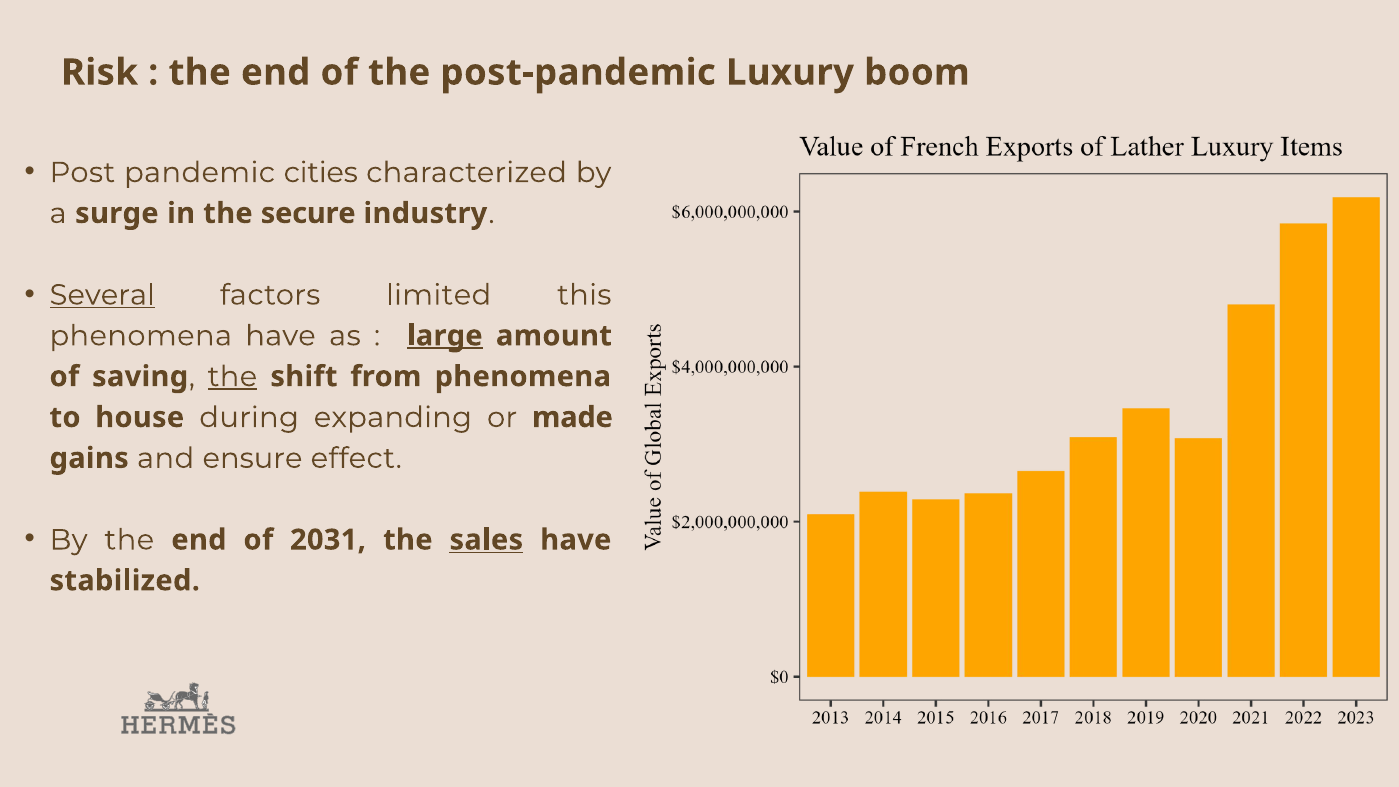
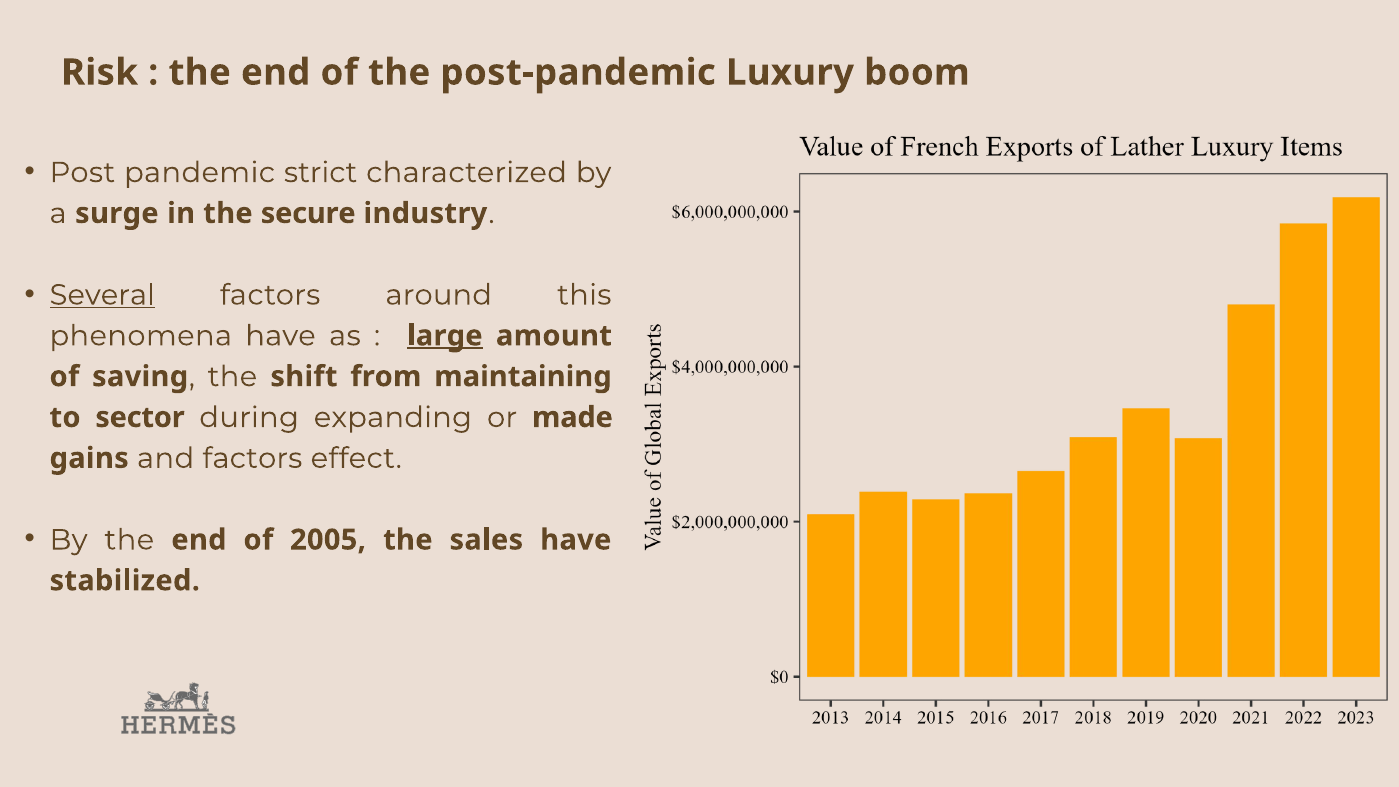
cities: cities -> strict
limited: limited -> around
the at (232, 377) underline: present -> none
from phenomena: phenomena -> maintaining
house: house -> sector
and ensure: ensure -> factors
2031: 2031 -> 2005
sales underline: present -> none
